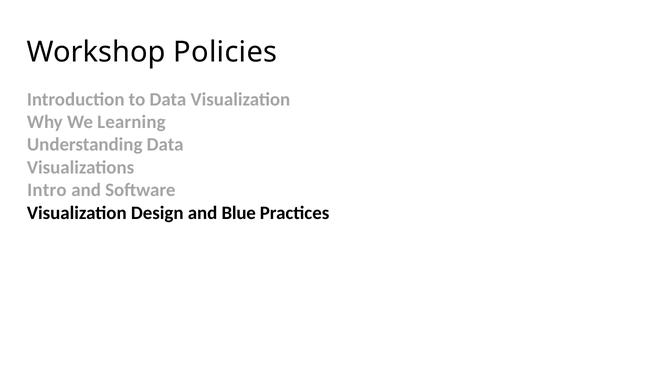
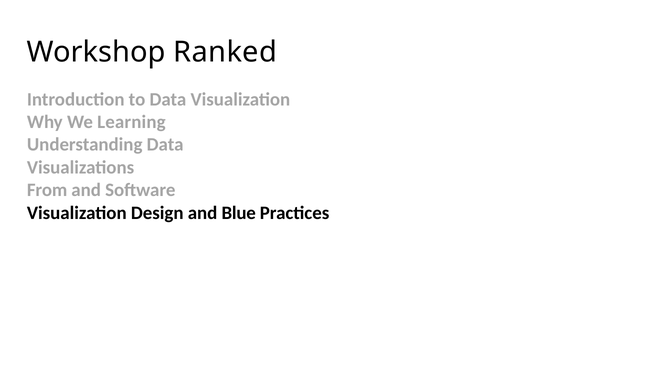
Policies: Policies -> Ranked
Intro: Intro -> From
